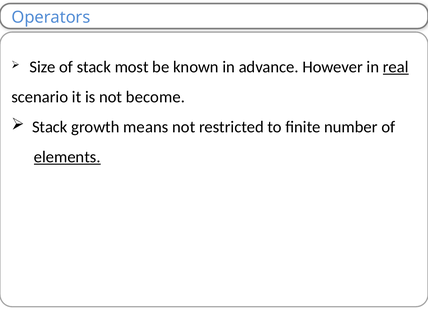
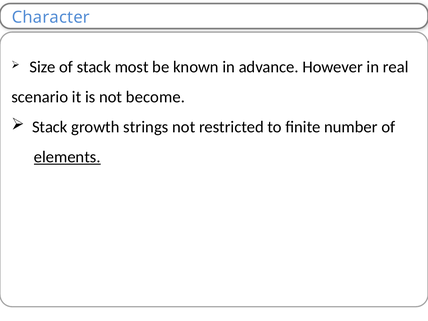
Operators: Operators -> Character
real underline: present -> none
means: means -> strings
